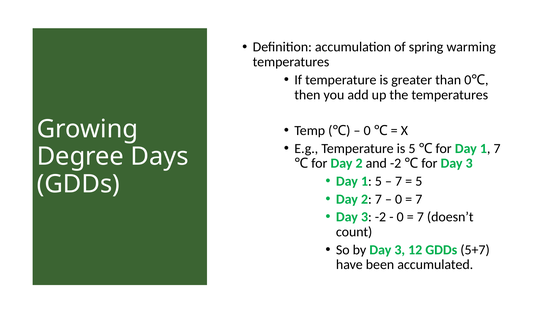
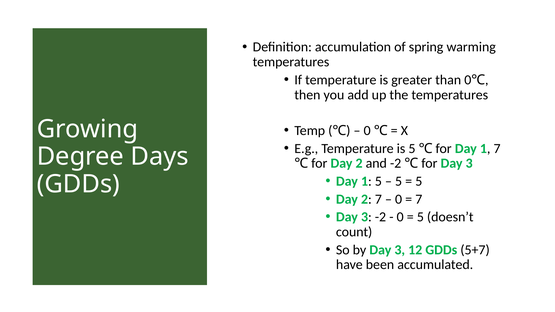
7 at (399, 181): 7 -> 5
7 at (420, 217): 7 -> 5
